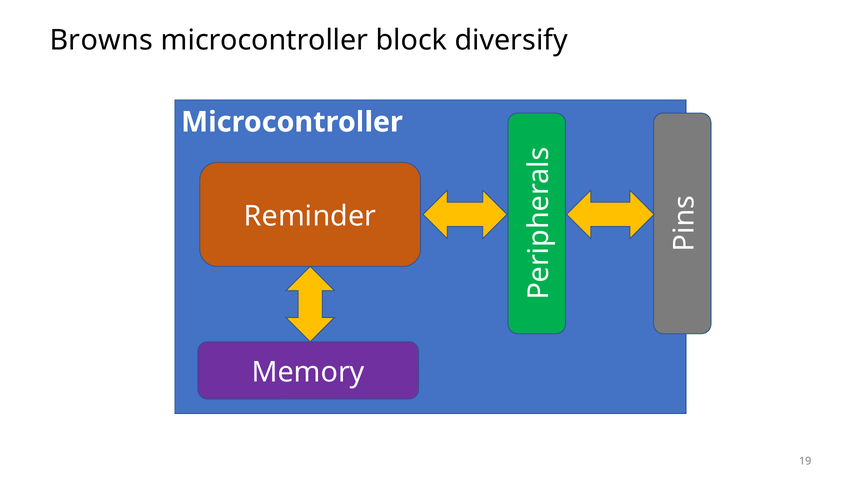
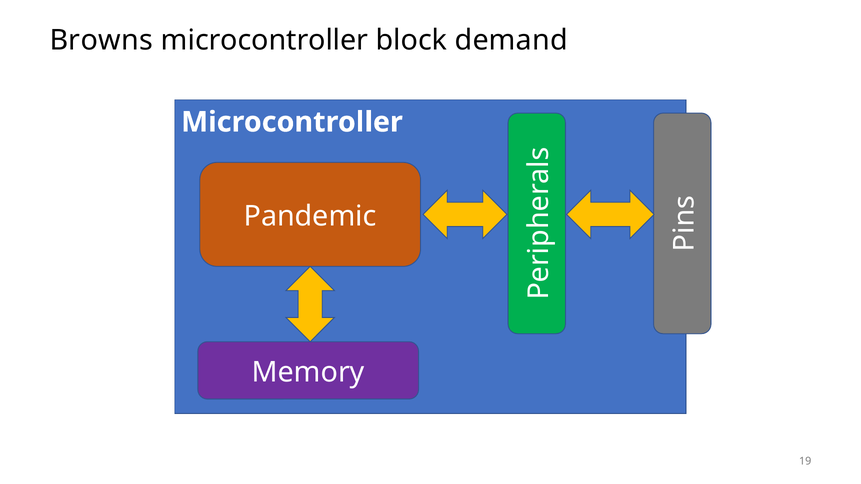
diversify: diversify -> demand
Reminder: Reminder -> Pandemic
